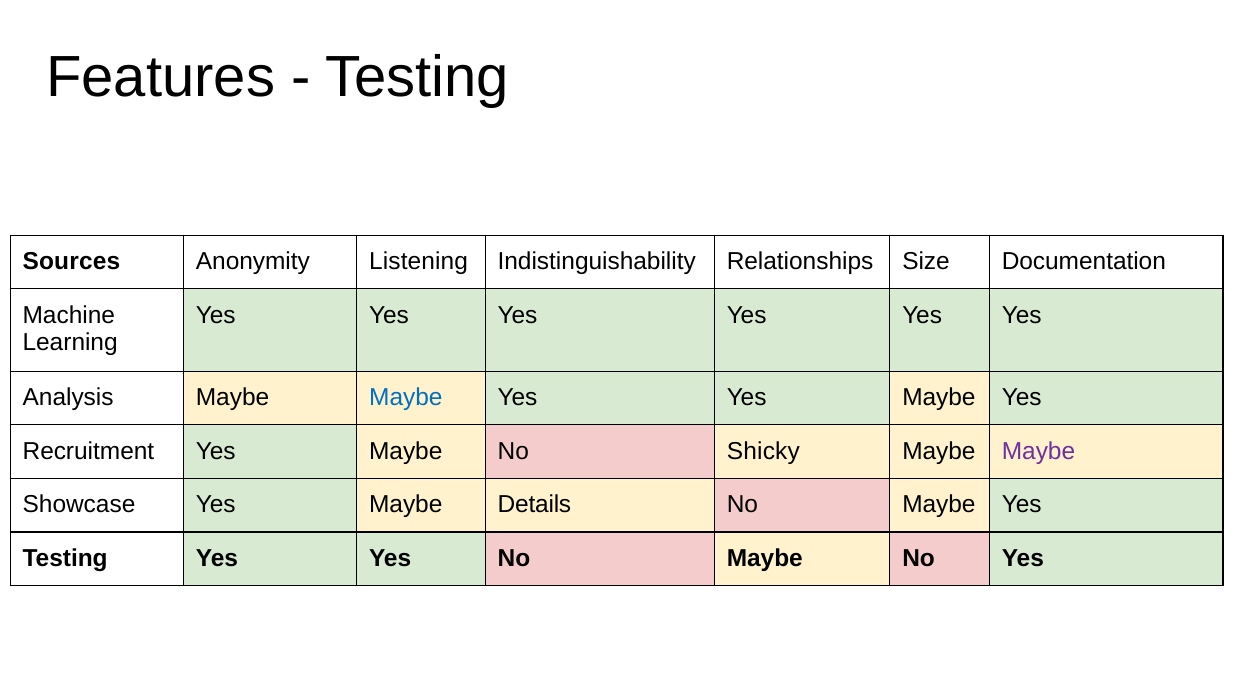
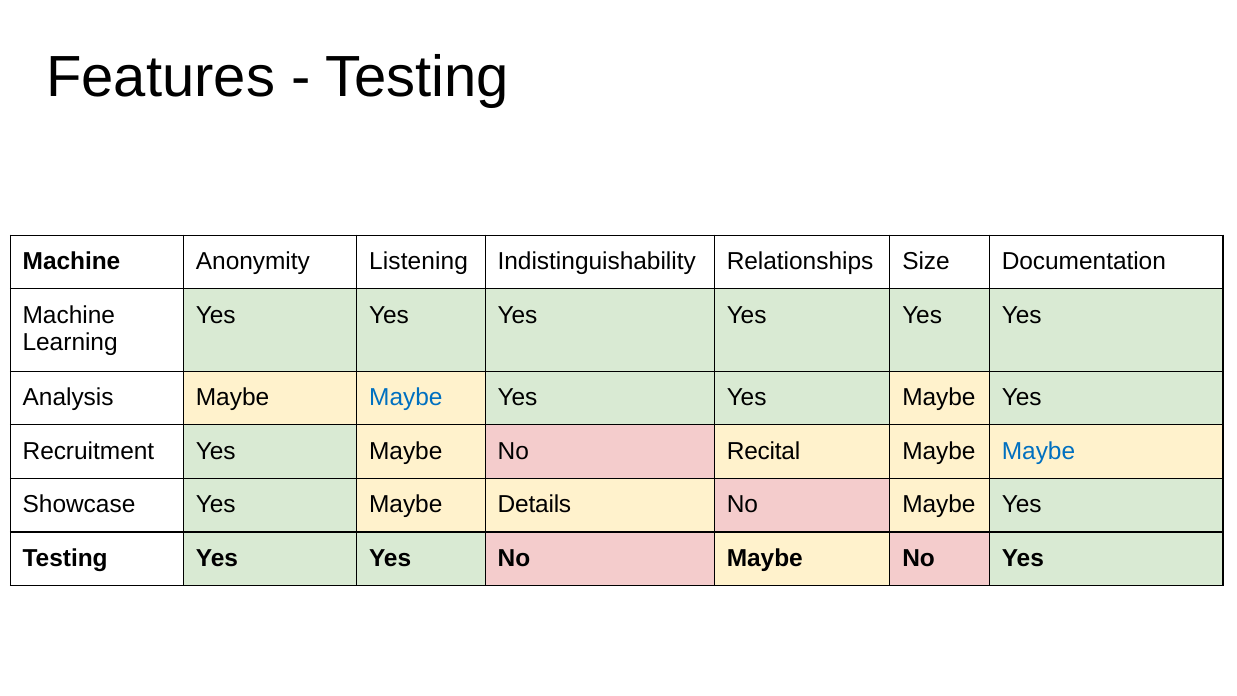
Sources at (71, 261): Sources -> Machine
Shicky: Shicky -> Recital
Maybe at (1039, 451) colour: purple -> blue
